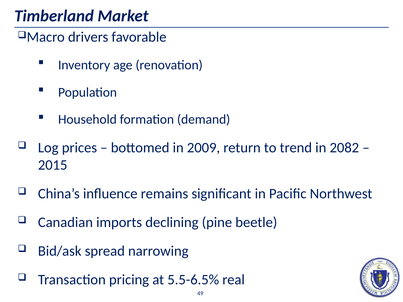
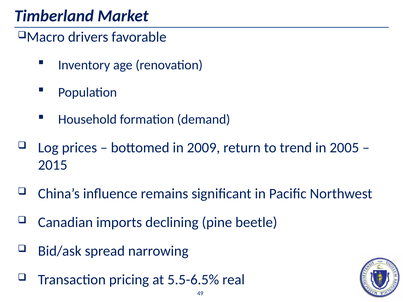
2082: 2082 -> 2005
